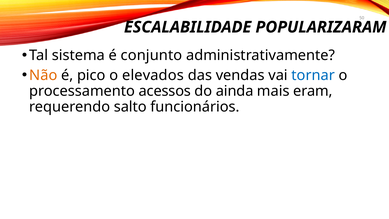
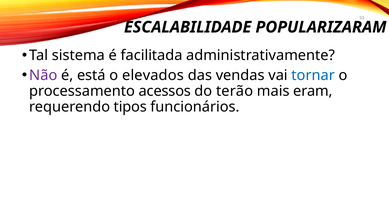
conjunto: conjunto -> facilitada
Não colour: orange -> purple
pico: pico -> está
ainda: ainda -> terão
salto: salto -> tipos
